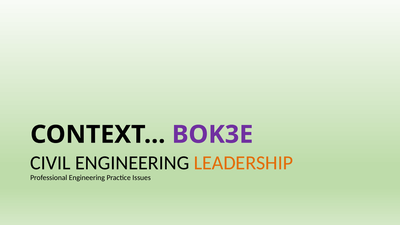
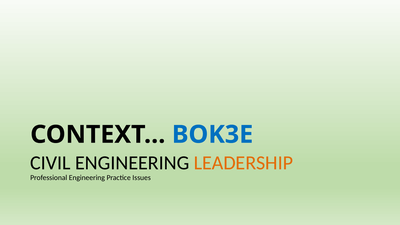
BOK3E colour: purple -> blue
